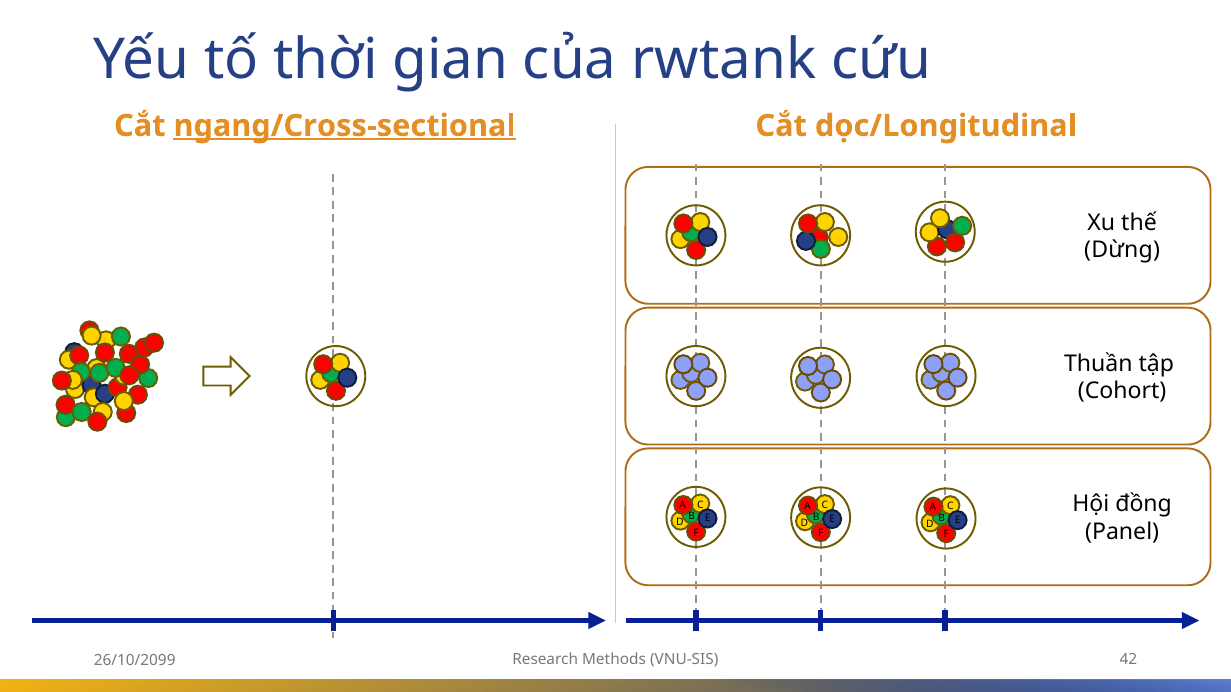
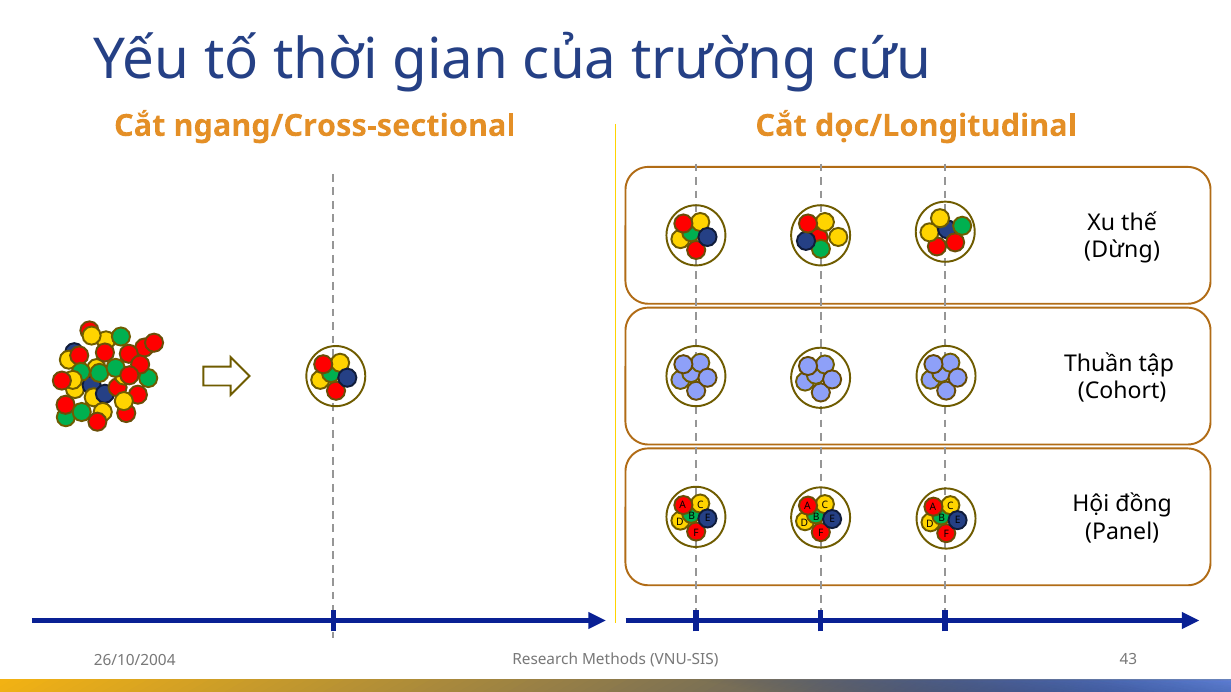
rwtank: rwtank -> trường
ngang/Cross-sectional underline: present -> none
42: 42 -> 43
26/10/2099: 26/10/2099 -> 26/10/2004
